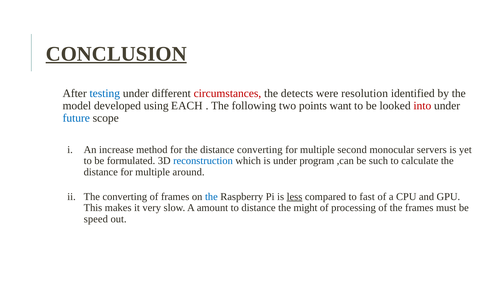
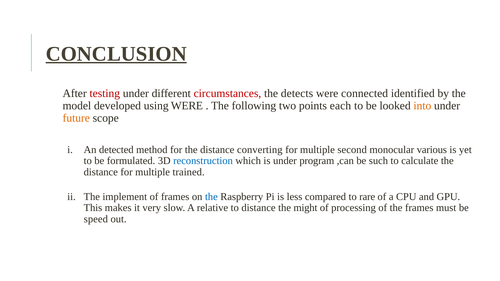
testing colour: blue -> red
resolution: resolution -> connected
using EACH: EACH -> WERE
want: want -> each
into colour: red -> orange
future colour: blue -> orange
increase: increase -> detected
servers: servers -> various
around: around -> trained
The converting: converting -> implement
less underline: present -> none
fast: fast -> rare
amount: amount -> relative
